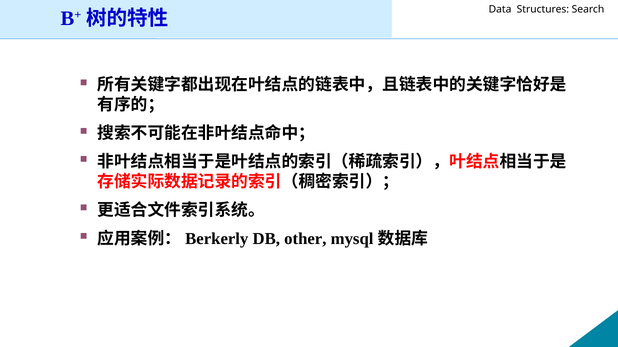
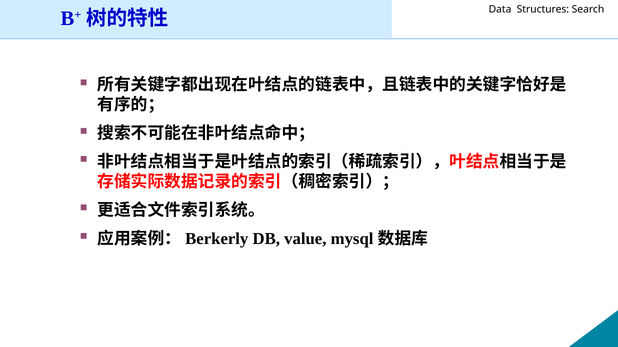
other: other -> value
